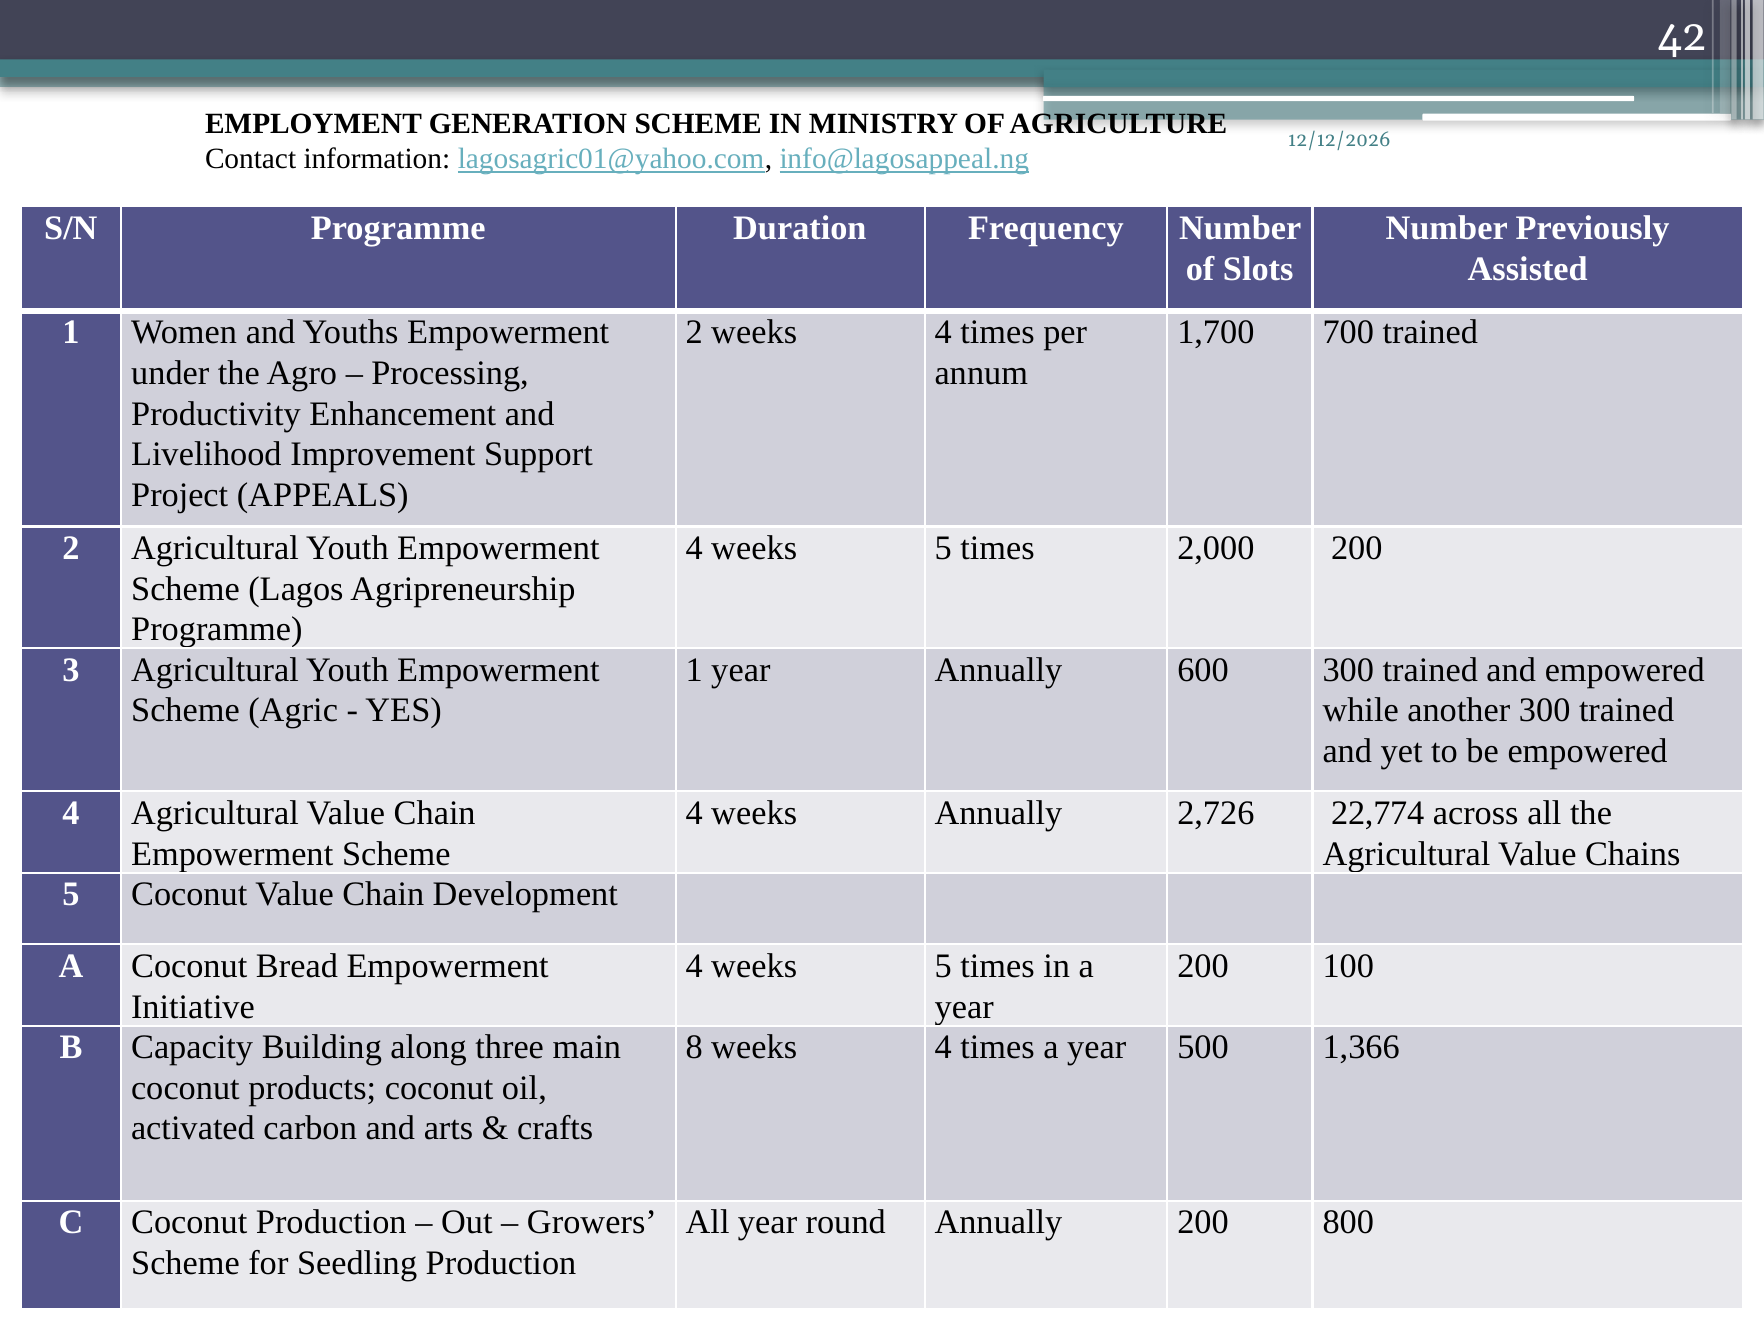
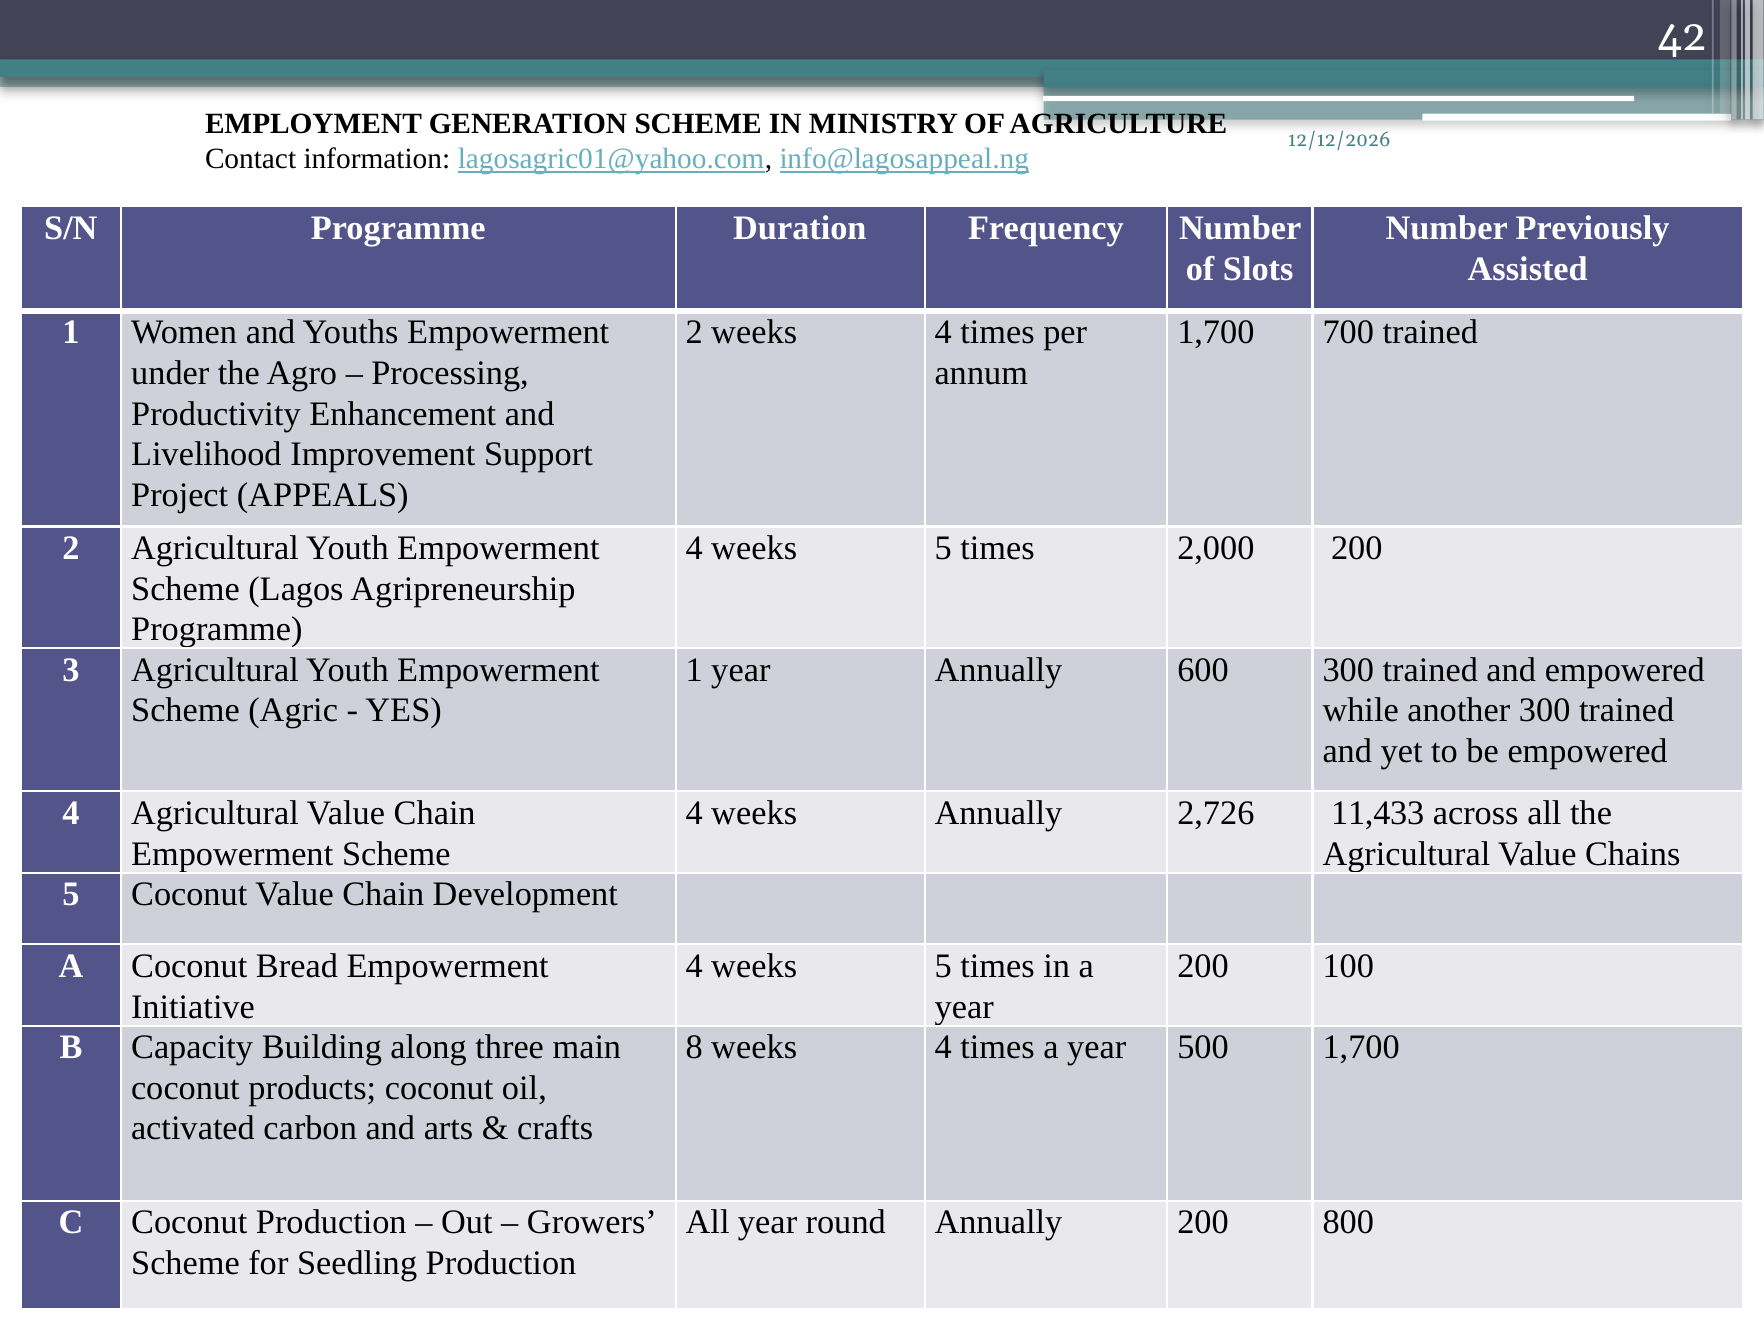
22,774: 22,774 -> 11,433
500 1,366: 1,366 -> 1,700
